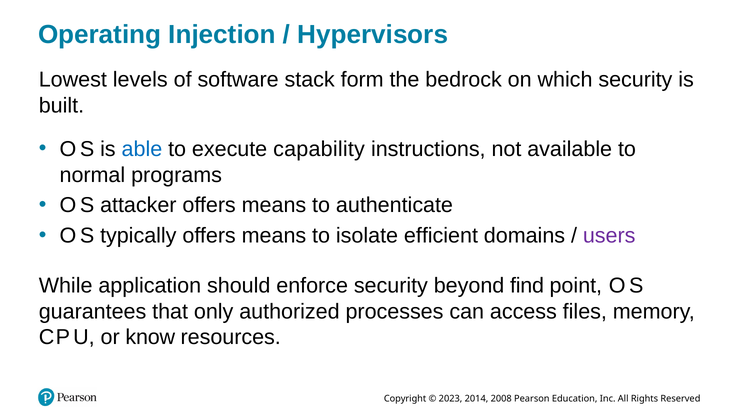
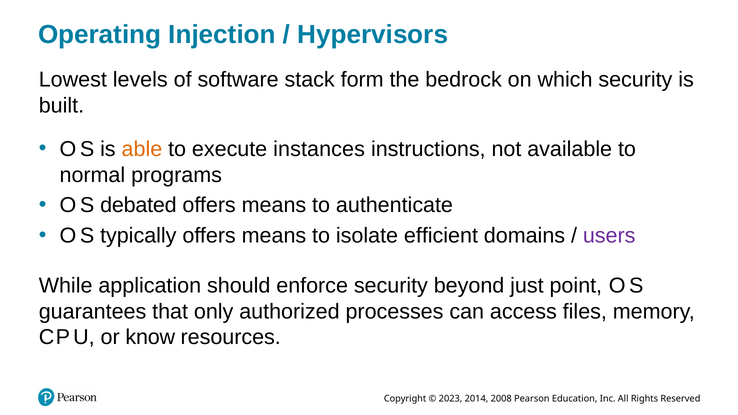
able colour: blue -> orange
capability: capability -> instances
attacker: attacker -> debated
find: find -> just
